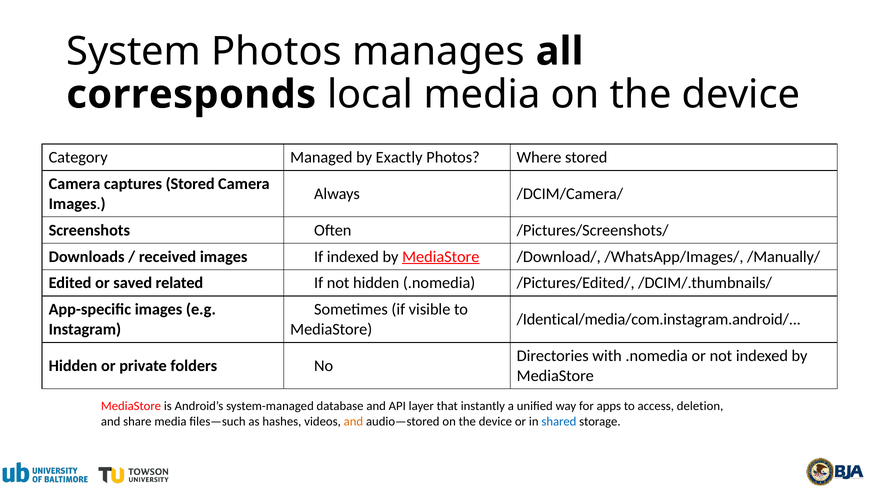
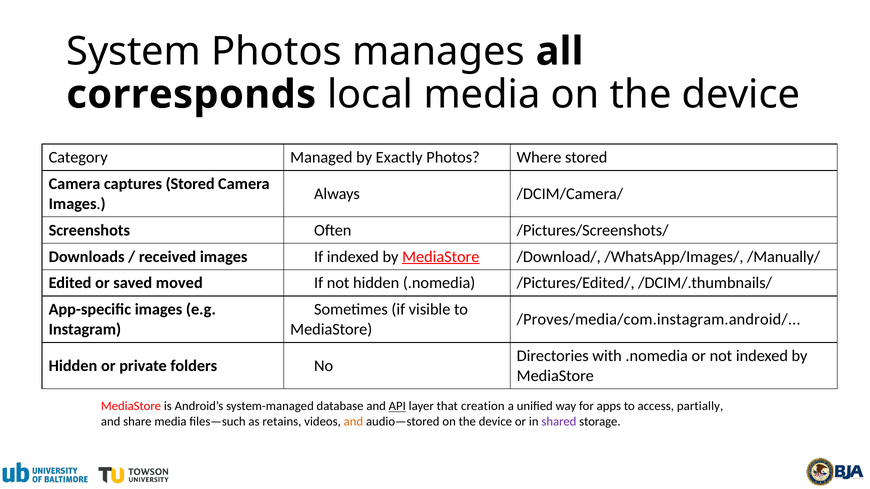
related: related -> moved
/Identical/media/com.instagram.android/: /Identical/media/com.instagram.android/ -> /Proves/media/com.instagram.android/
API underline: none -> present
instantly: instantly -> creation
deletion: deletion -> partially
hashes: hashes -> retains
shared colour: blue -> purple
